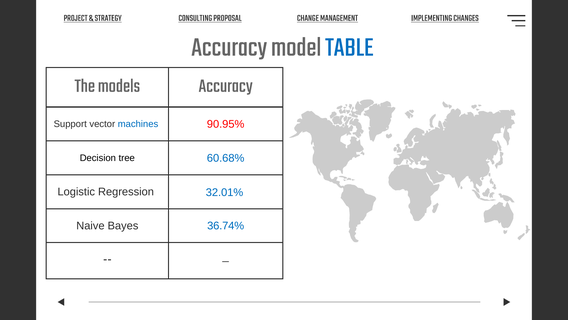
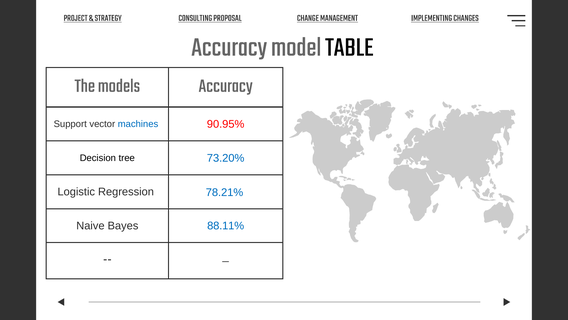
TABLE colour: blue -> black
60.68%: 60.68% -> 73.20%
32.01%: 32.01% -> 78.21%
36.74%: 36.74% -> 88.11%
